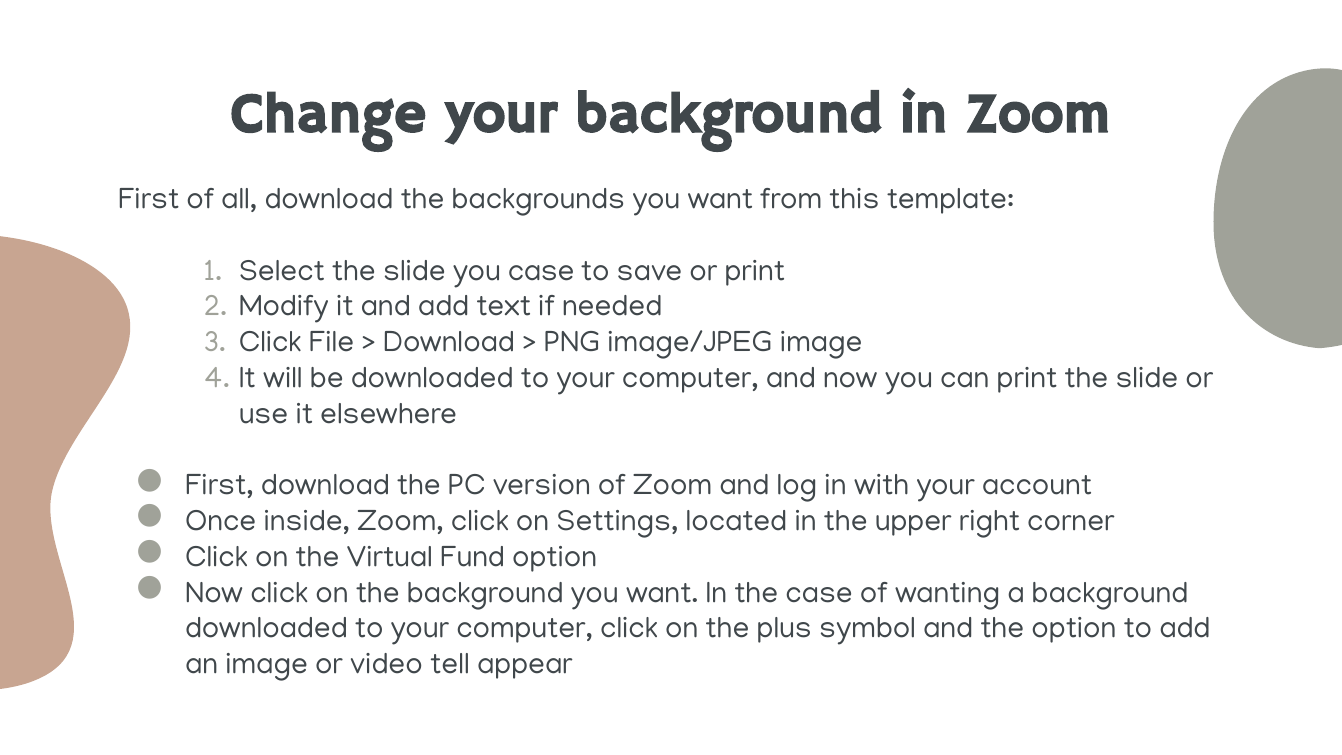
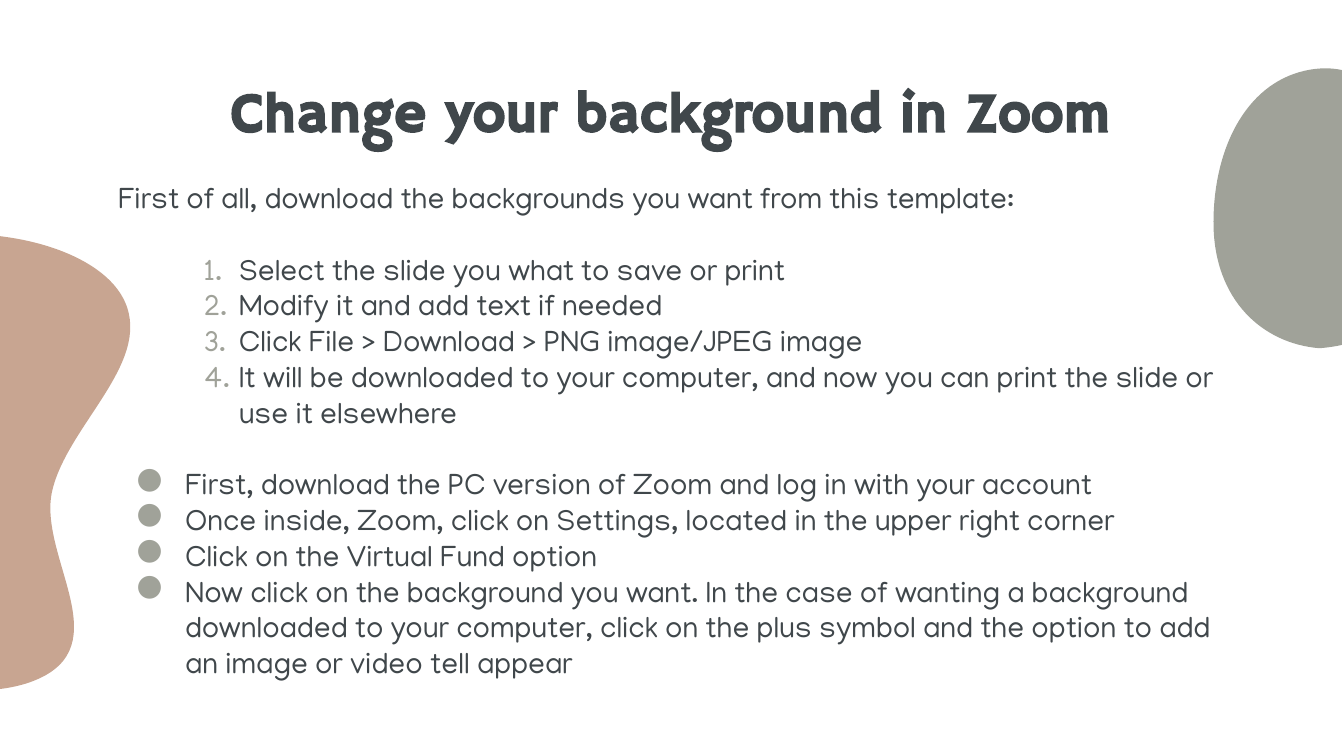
you case: case -> what
